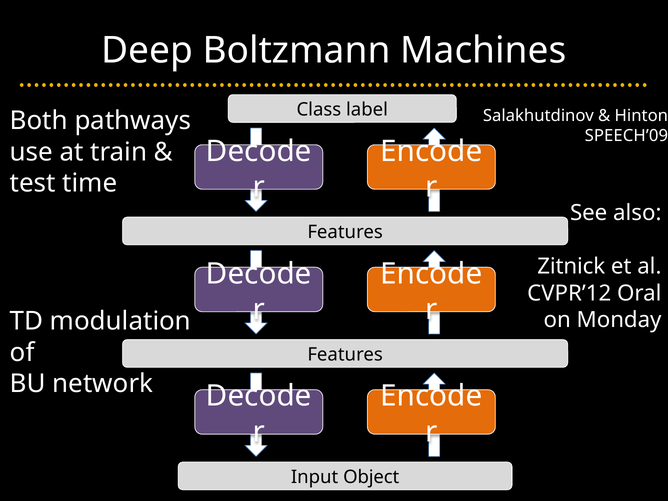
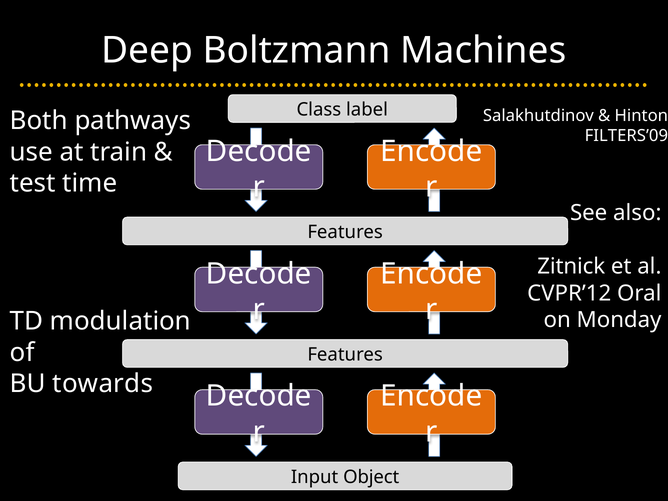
SPEECH’09: SPEECH’09 -> FILTERS’09
network: network -> towards
